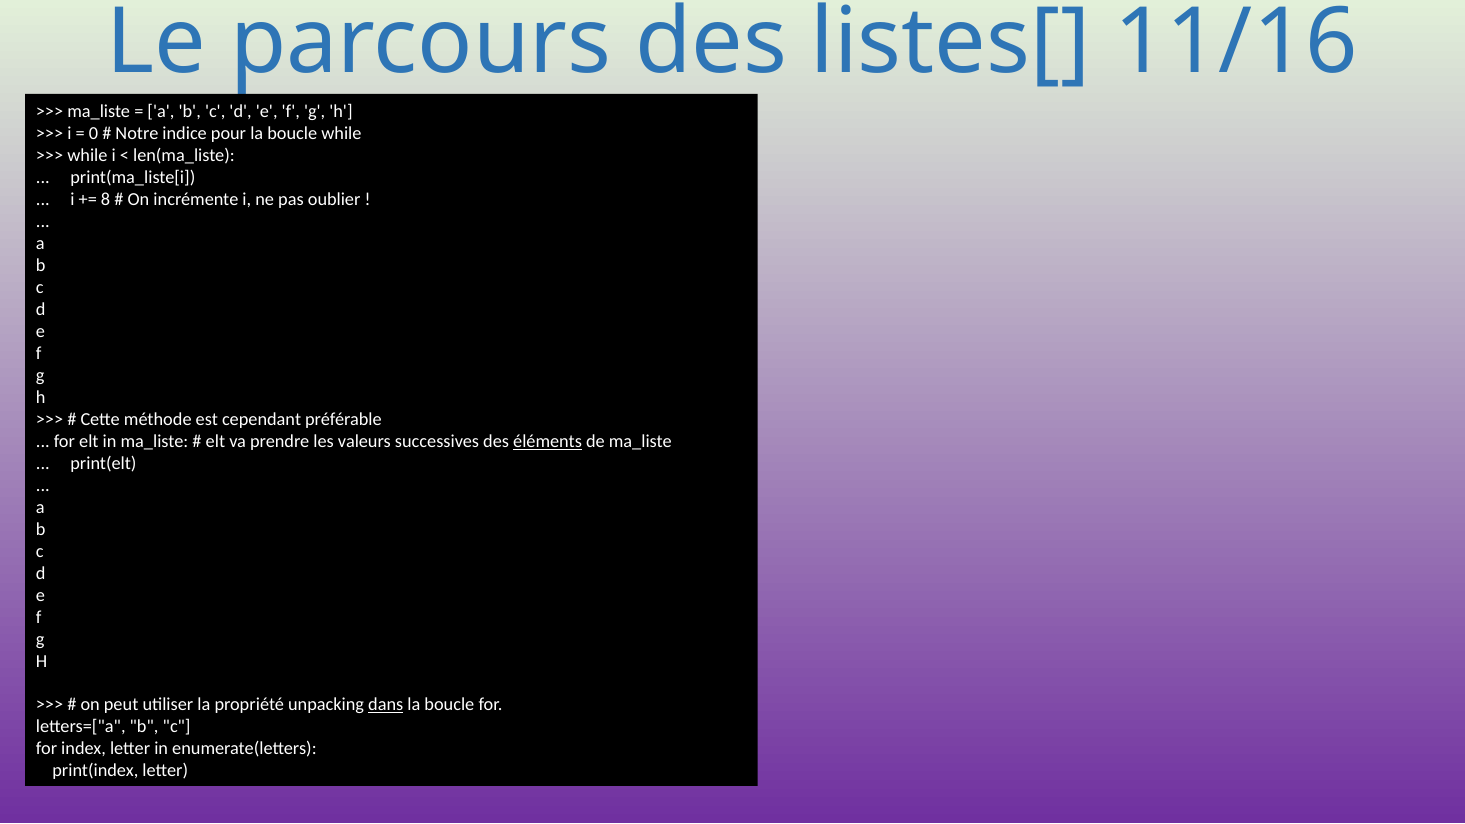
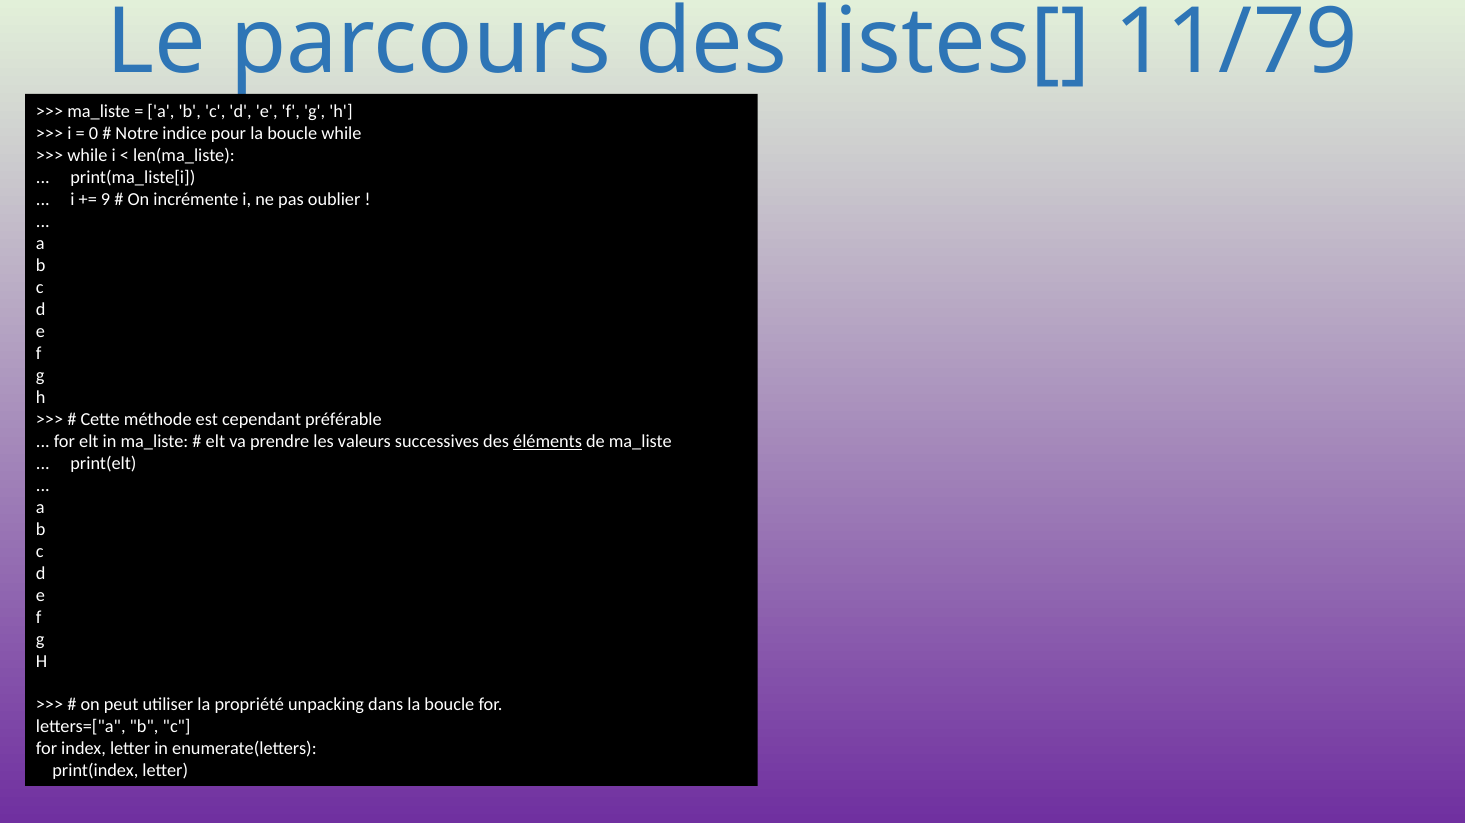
11/16: 11/16 -> 11/79
8: 8 -> 9
dans underline: present -> none
